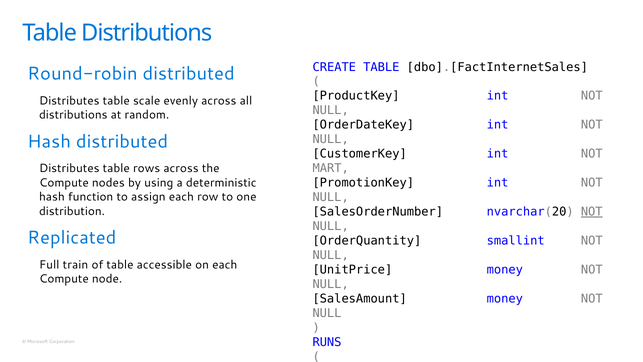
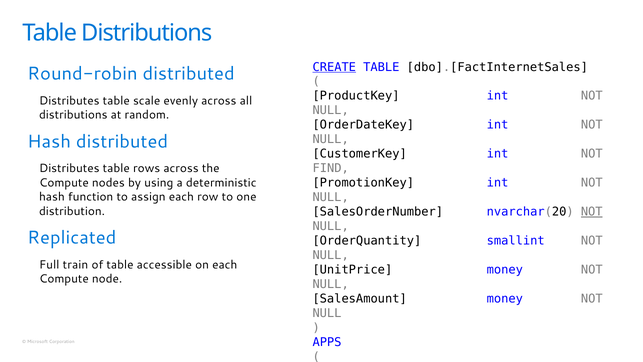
CREATE underline: none -> present
MART: MART -> FIND
RUNS: RUNS -> APPS
